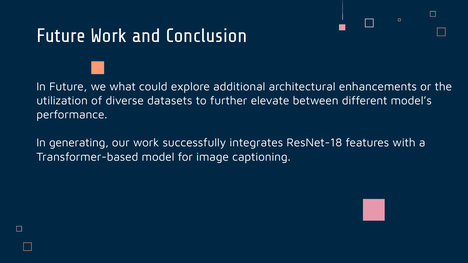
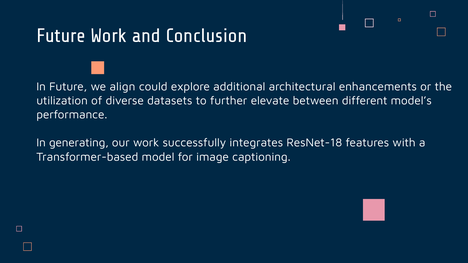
what: what -> align
